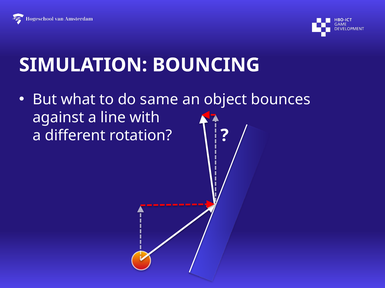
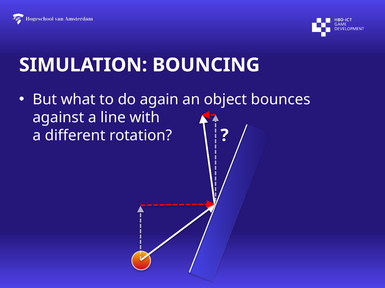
same: same -> again
